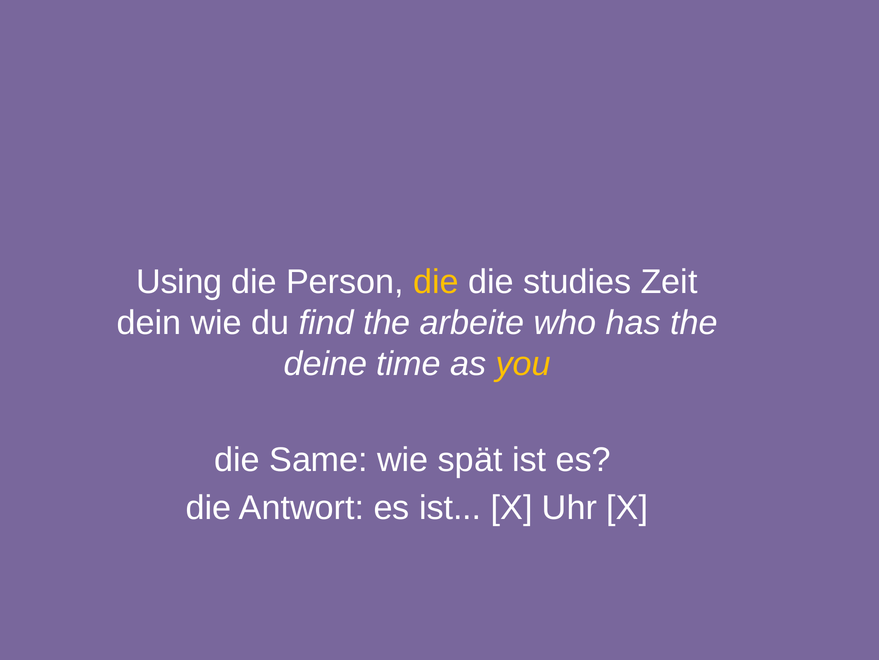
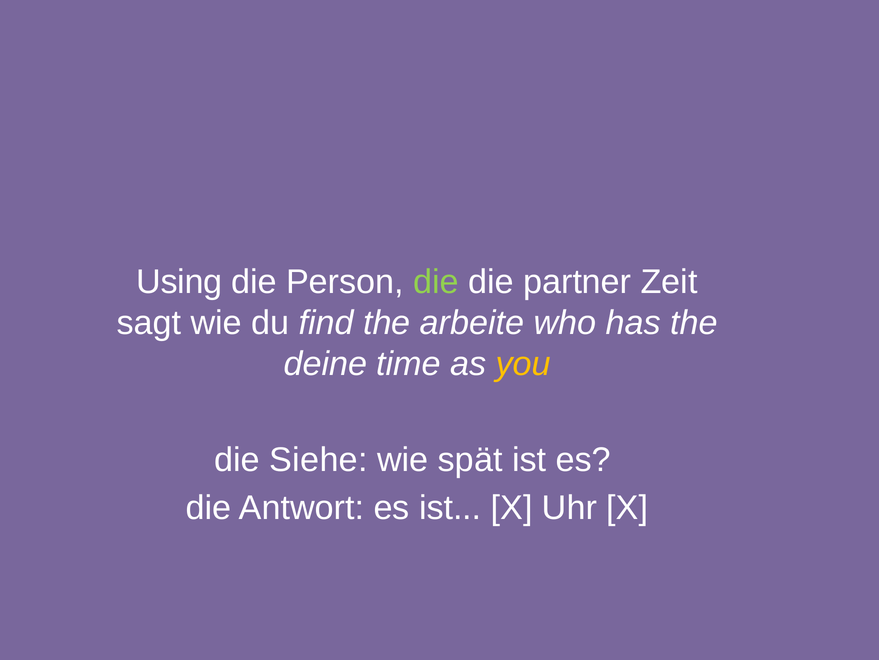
die at (436, 282) colour: yellow -> light green
studies: studies -> partner
dein: dein -> sagt
Same: Same -> Siehe
